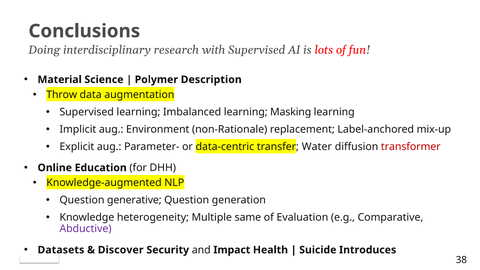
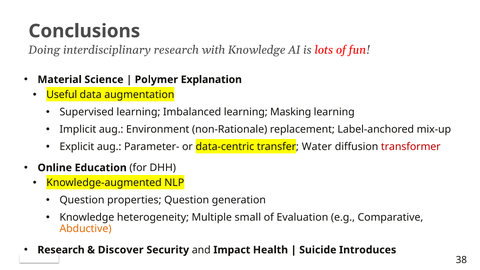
with Supervised: Supervised -> Knowledge
Description: Description -> Explanation
Throw: Throw -> Useful
generative: generative -> properties
same: same -> small
Abductive colour: purple -> orange
Datasets at (61, 250): Datasets -> Research
